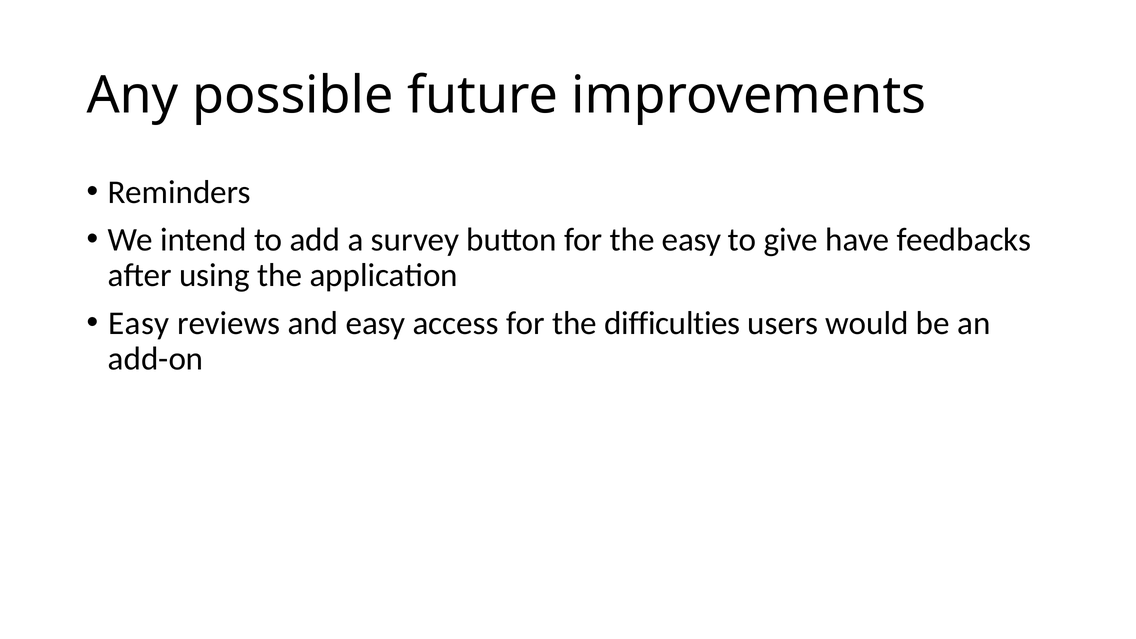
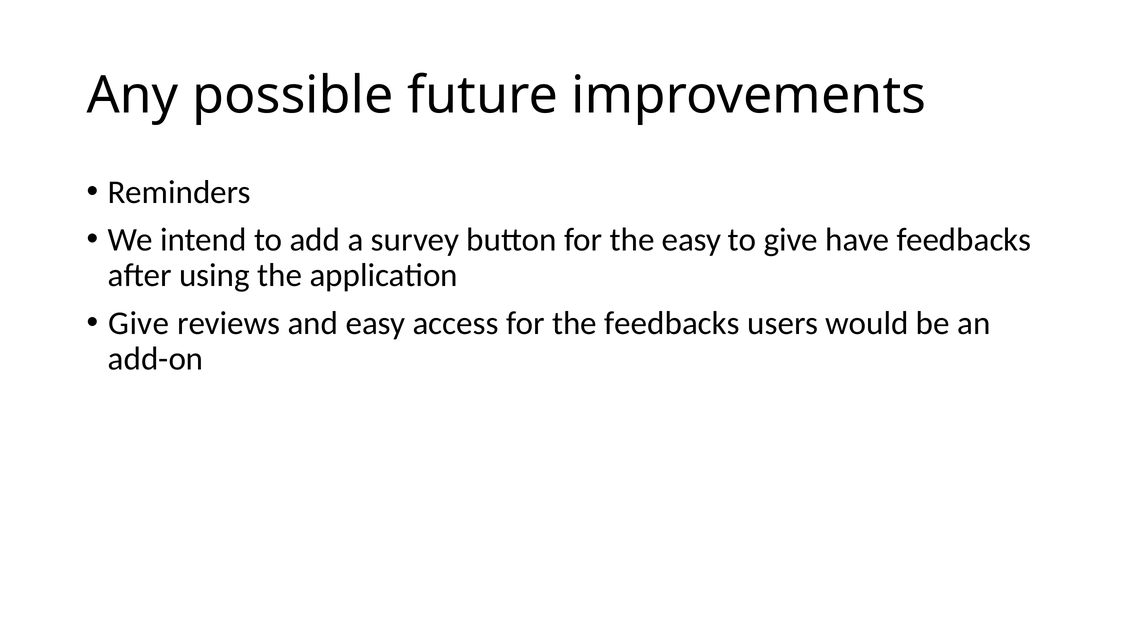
Easy at (139, 323): Easy -> Give
the difficulties: difficulties -> feedbacks
